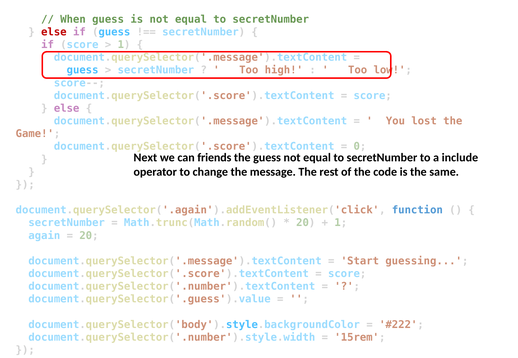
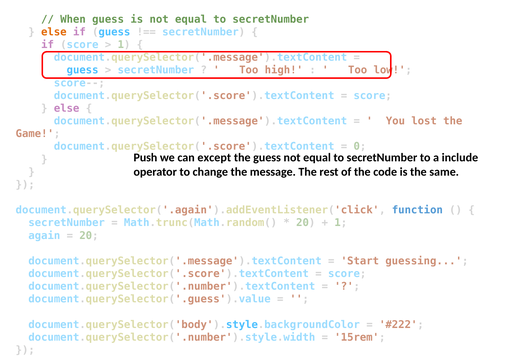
else at (54, 32) colour: red -> orange
Next: Next -> Push
friends: friends -> except
